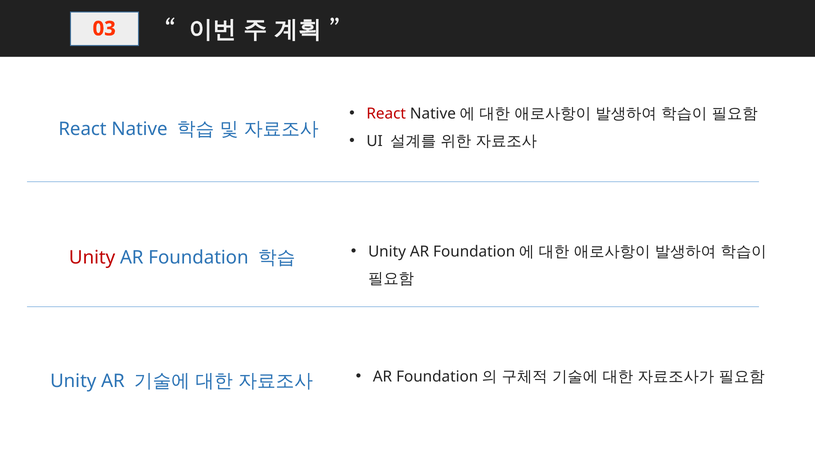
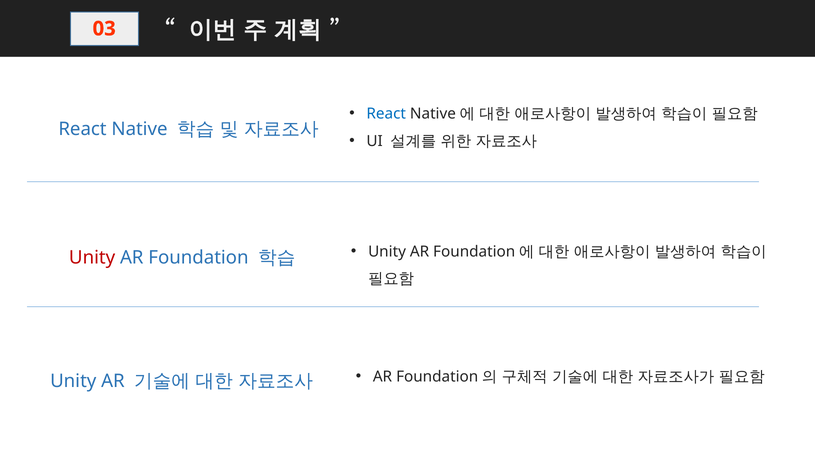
React at (386, 114) colour: red -> blue
